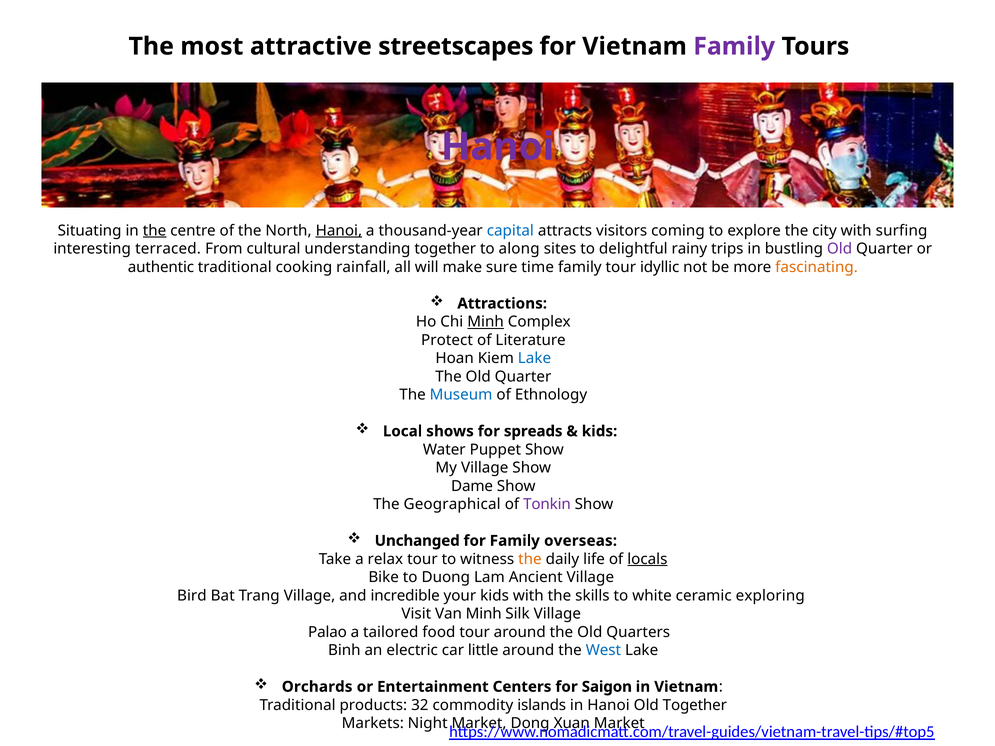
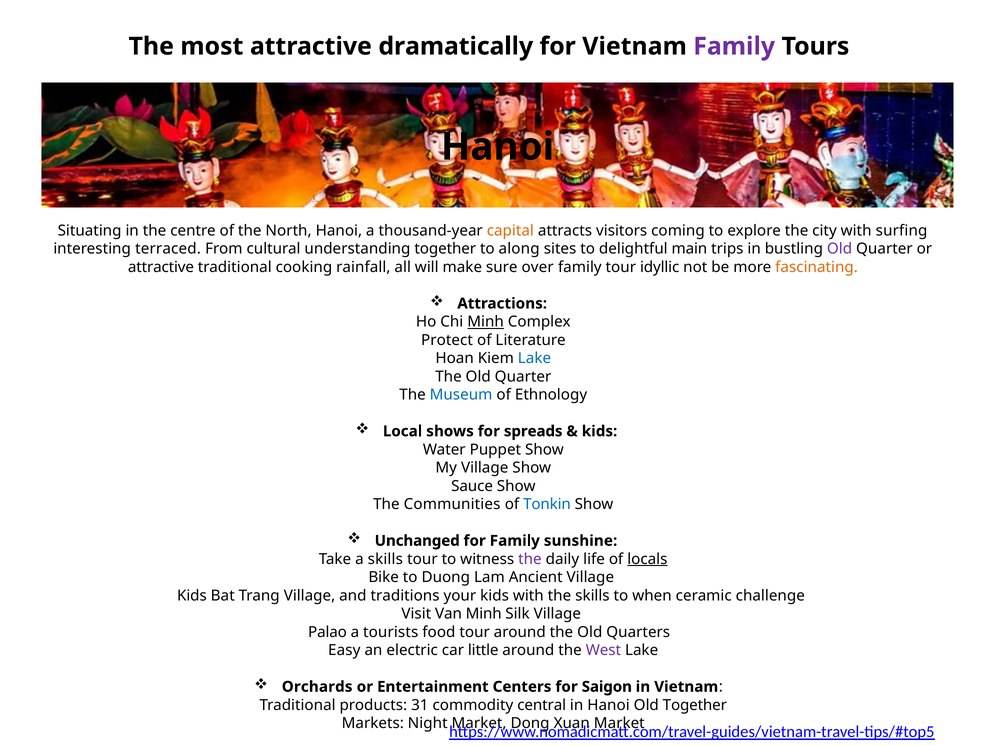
streetscapes: streetscapes -> dramatically
Hanoi at (497, 147) colour: purple -> black
the at (155, 231) underline: present -> none
Hanoi at (339, 231) underline: present -> none
capital colour: blue -> orange
rainy: rainy -> main
authentic at (161, 267): authentic -> attractive
time: time -> over
Dame: Dame -> Sauce
Geographical: Geographical -> Communities
Tonkin colour: purple -> blue
overseas: overseas -> sunshine
a relax: relax -> skills
the at (530, 559) colour: orange -> purple
Bird at (192, 596): Bird -> Kids
incredible: incredible -> traditions
white: white -> when
exploring: exploring -> challenge
tailored: tailored -> tourists
Binh: Binh -> Easy
West colour: blue -> purple
32: 32 -> 31
islands: islands -> central
